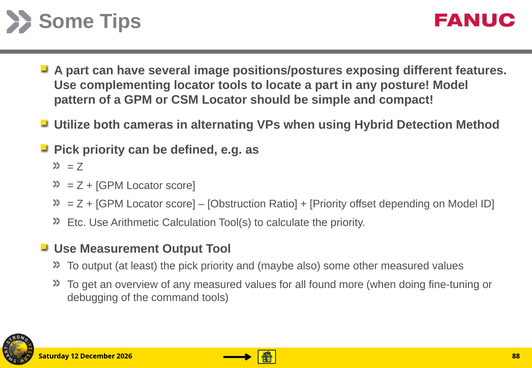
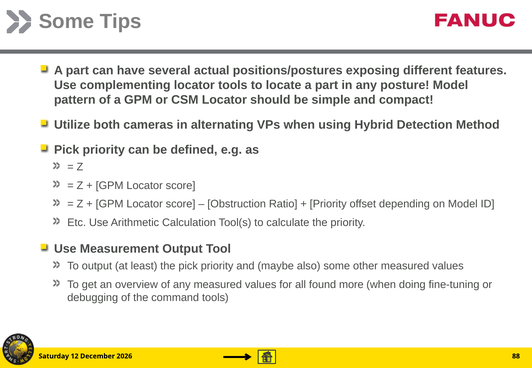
image: image -> actual
